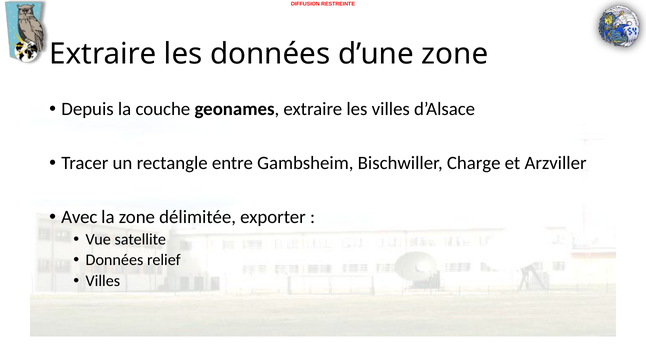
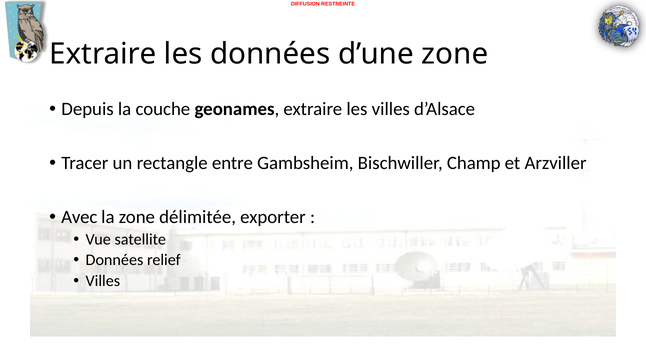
Charge: Charge -> Champ
